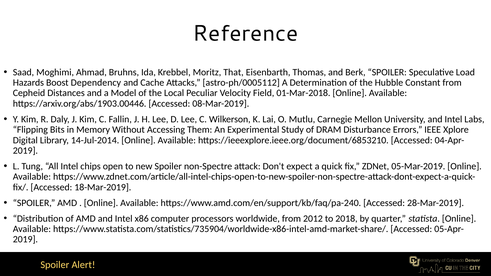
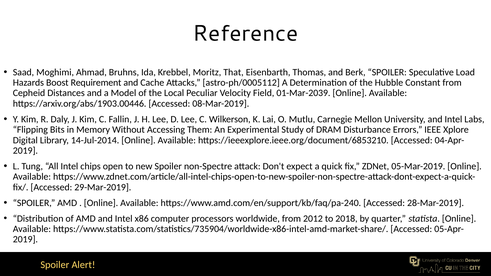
Dependency: Dependency -> Requirement
01-Mar-2018: 01-Mar-2018 -> 01-Mar-2039
18-Mar-2019: 18-Mar-2019 -> 29-Mar-2019
